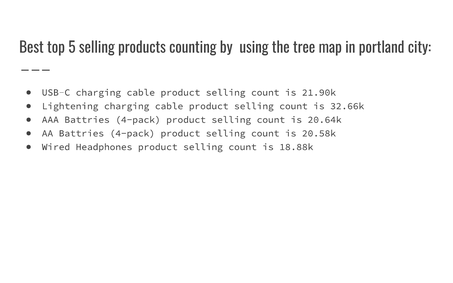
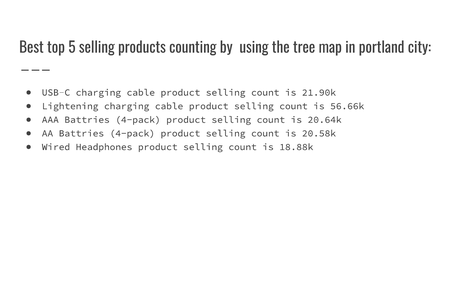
32.66k: 32.66k -> 56.66k
